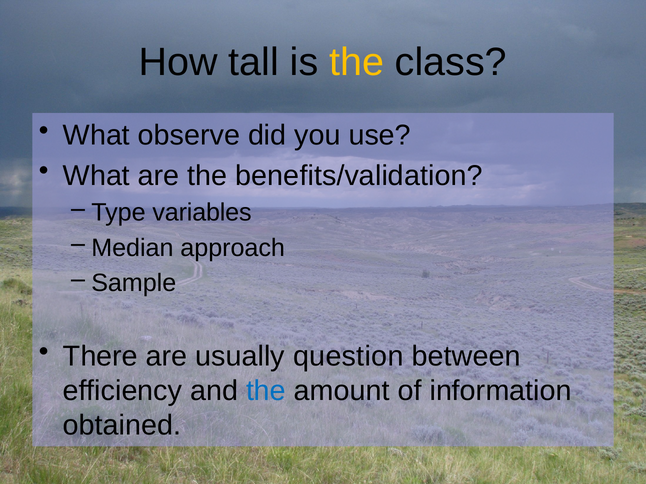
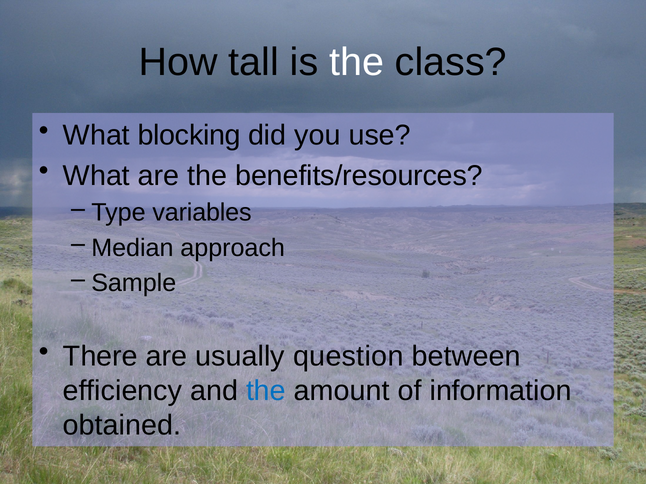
the at (357, 63) colour: yellow -> white
observe: observe -> blocking
benefits/validation: benefits/validation -> benefits/resources
